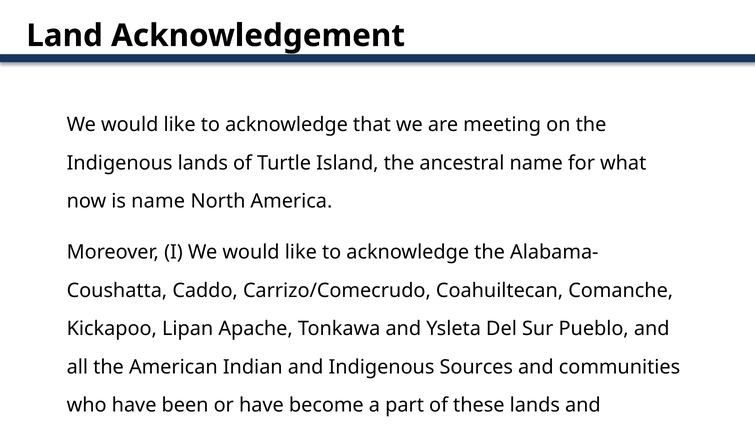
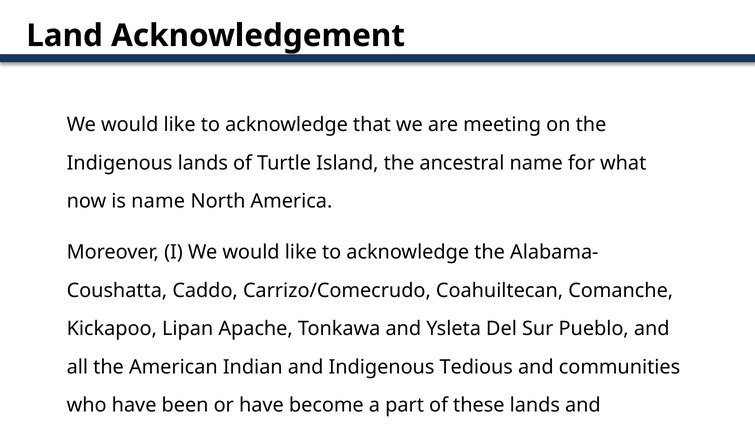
Sources: Sources -> Tedious
